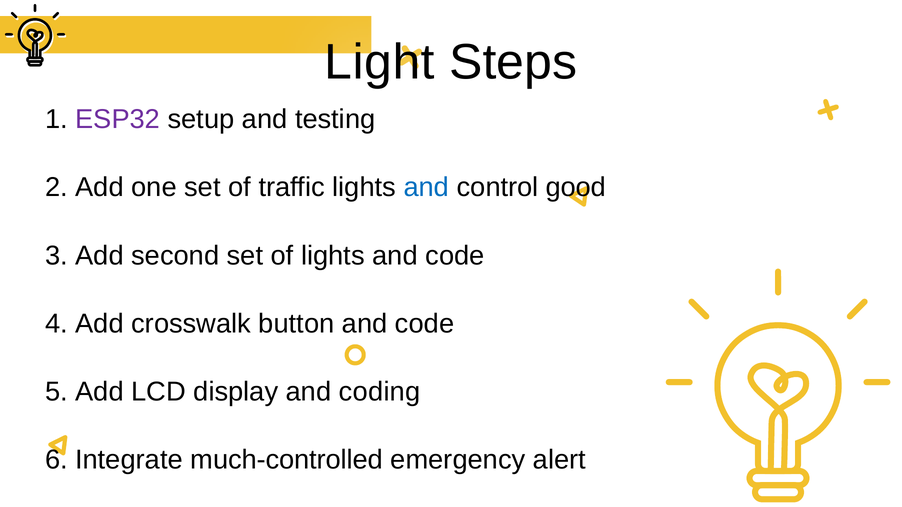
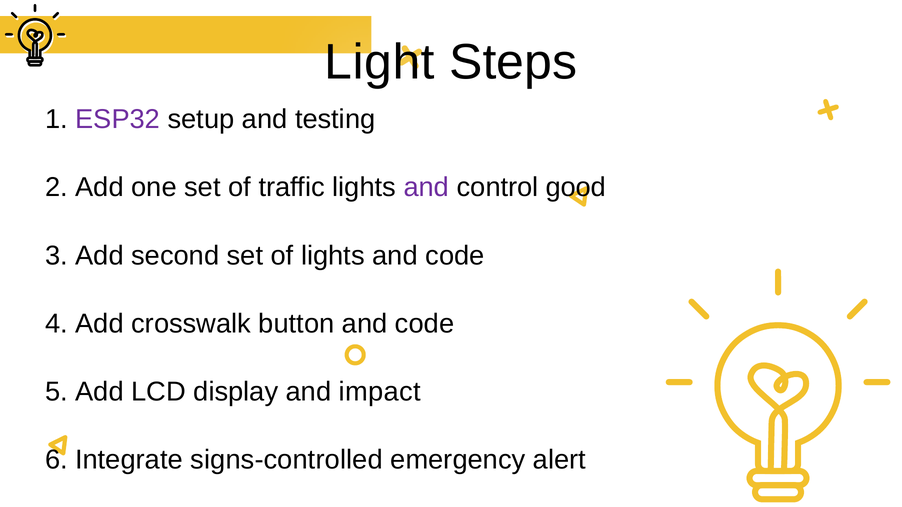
and at (426, 188) colour: blue -> purple
coding: coding -> impact
much-controlled: much-controlled -> signs-controlled
